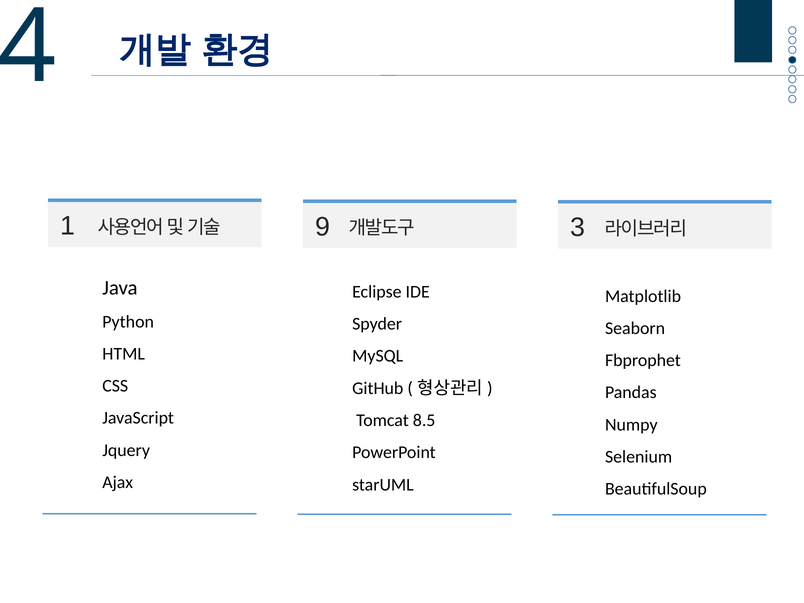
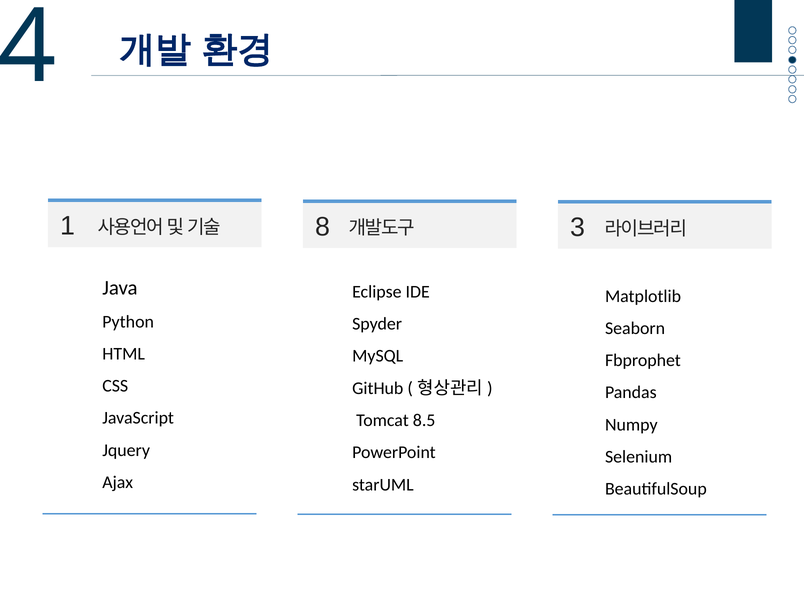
9: 9 -> 8
